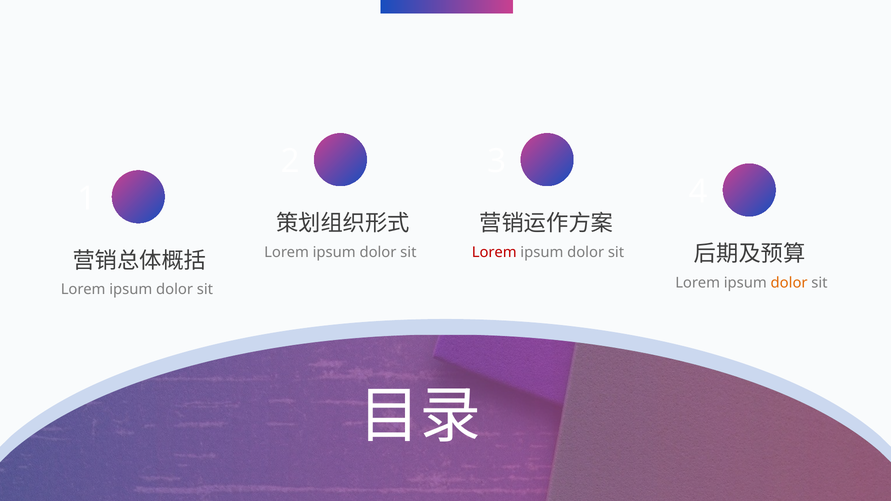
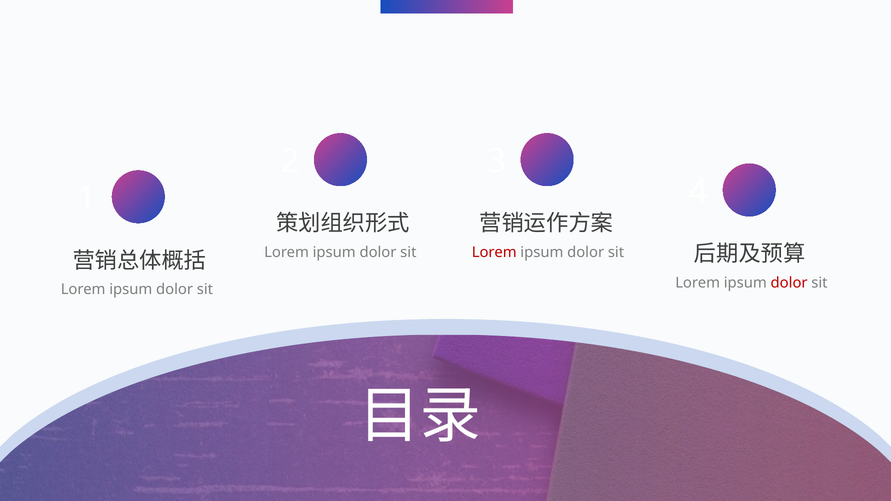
dolor at (789, 283) colour: orange -> red
